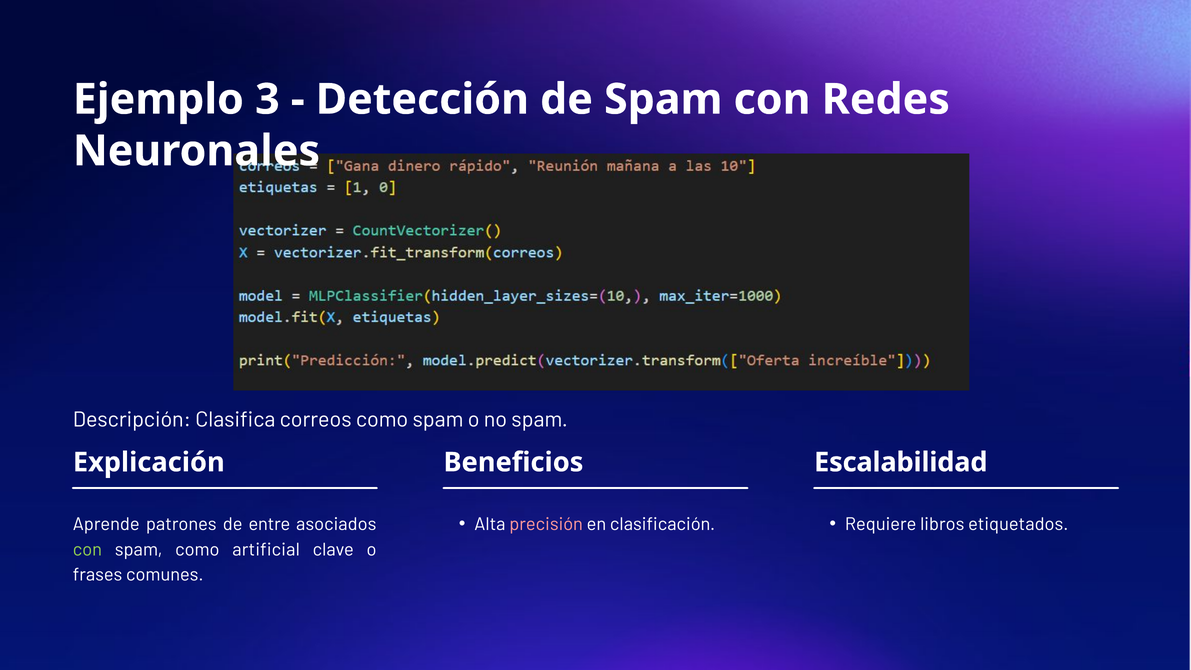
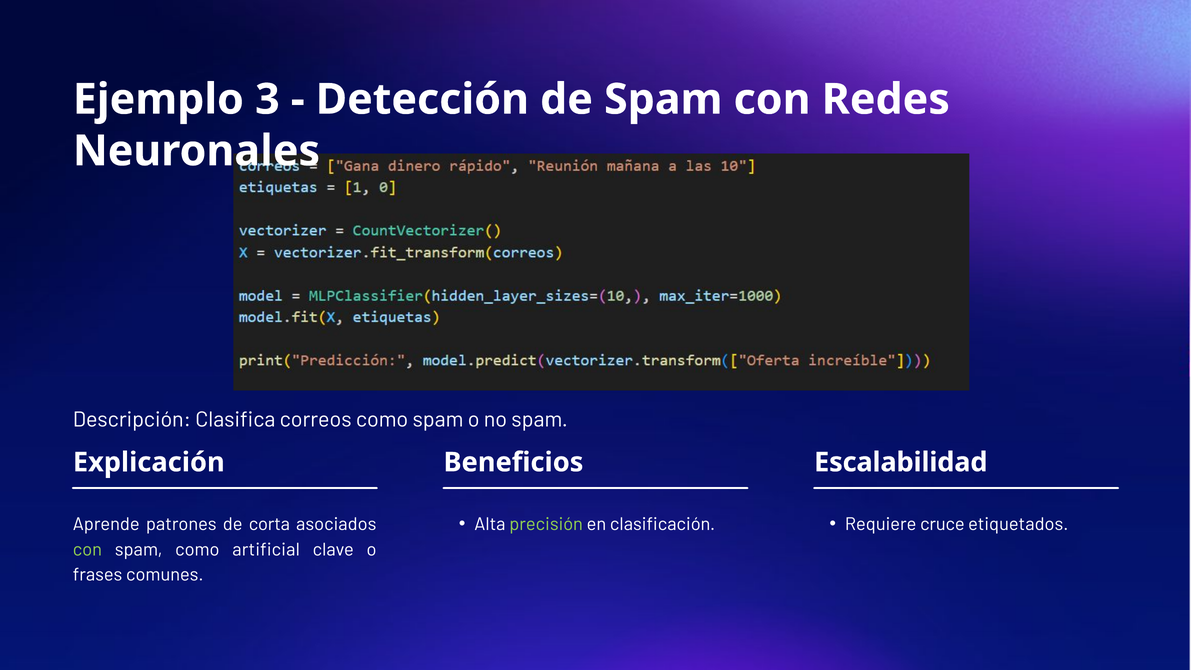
precisión colour: pink -> light green
libros: libros -> cruce
entre: entre -> corta
